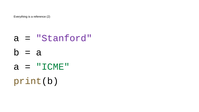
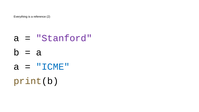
ICME colour: green -> blue
